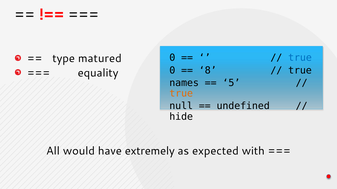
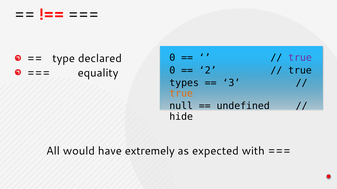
true at (300, 58) colour: blue -> purple
matured: matured -> declared
8: 8 -> 2
names: names -> types
5: 5 -> 3
